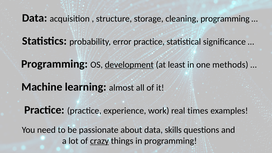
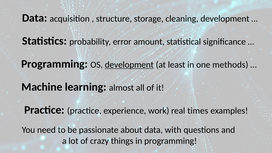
cleaning programming: programming -> development
error practice: practice -> amount
skills: skills -> with
crazy underline: present -> none
